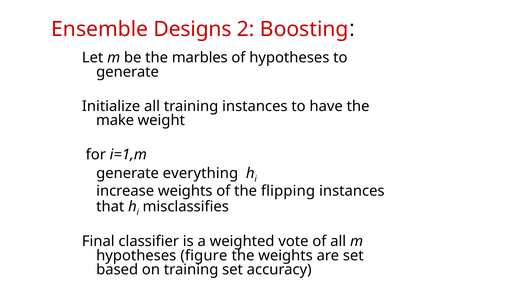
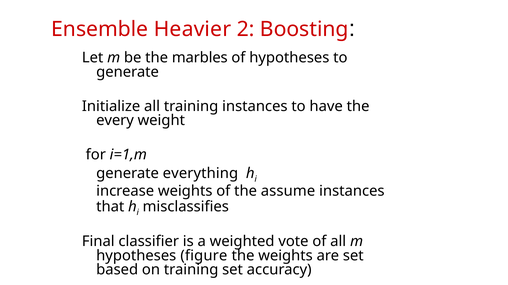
Designs: Designs -> Heavier
make: make -> every
flipping: flipping -> assume
